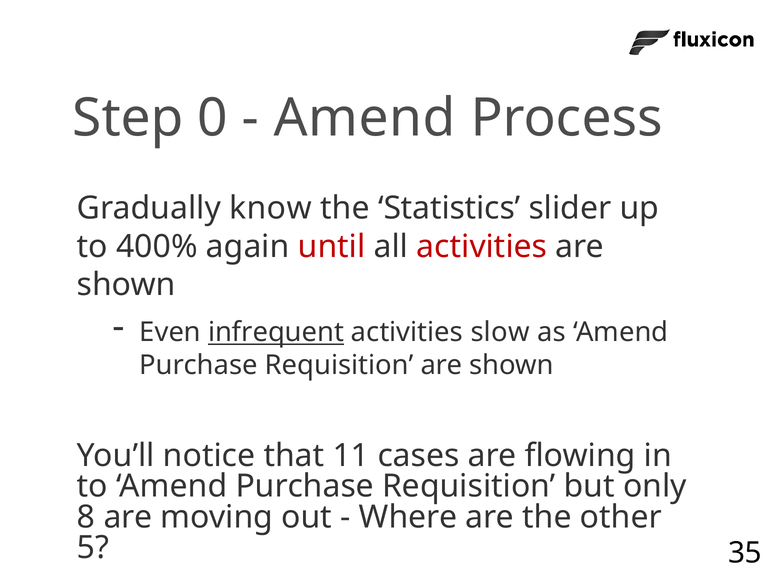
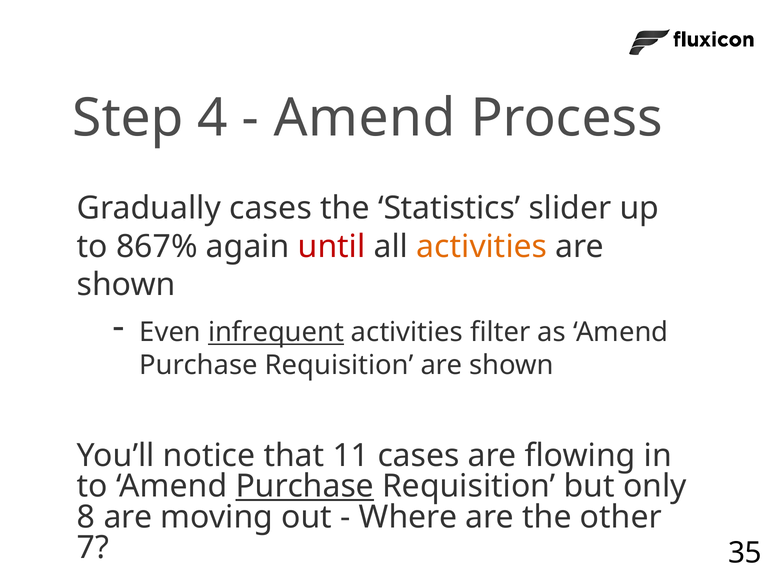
0: 0 -> 4
Gradually know: know -> cases
400%: 400% -> 867%
activities at (482, 246) colour: red -> orange
slow: slow -> filter
Purchase at (305, 486) underline: none -> present
5: 5 -> 7
